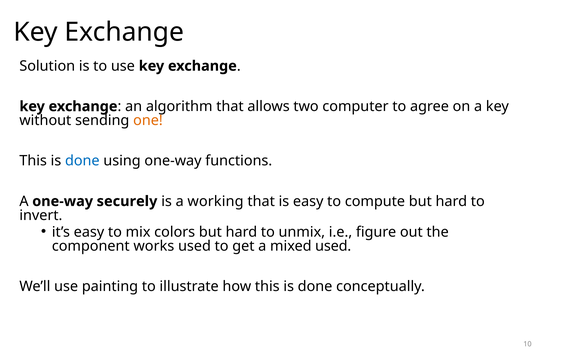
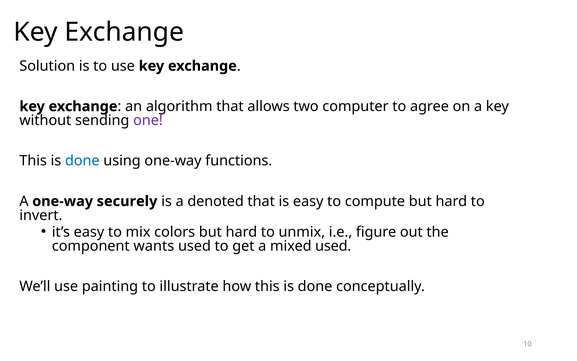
one colour: orange -> purple
working: working -> denoted
works: works -> wants
